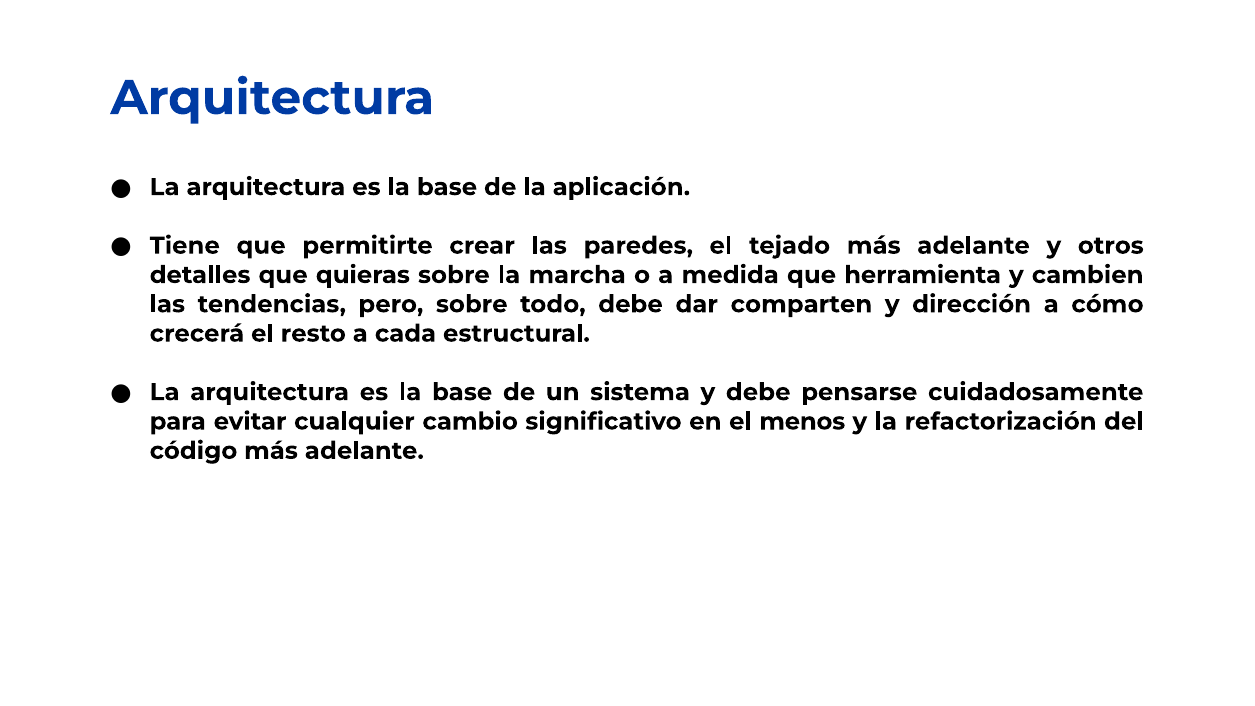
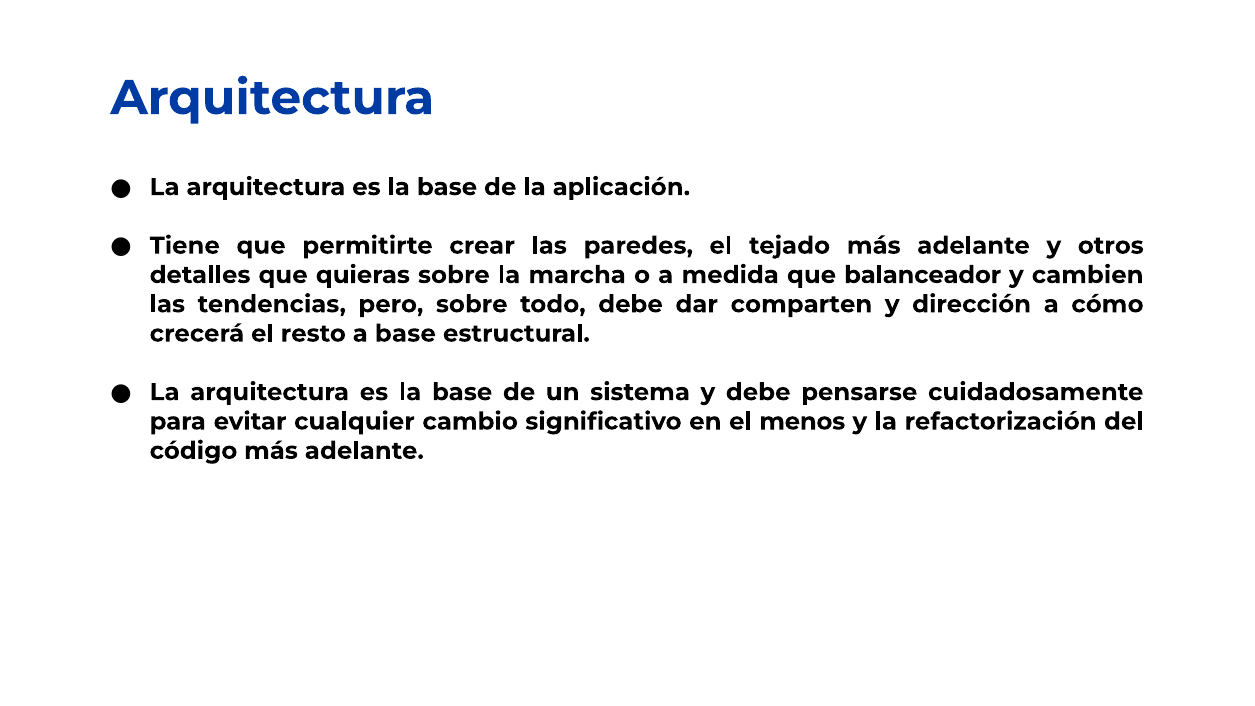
herramienta: herramienta -> balanceador
a cada: cada -> base
